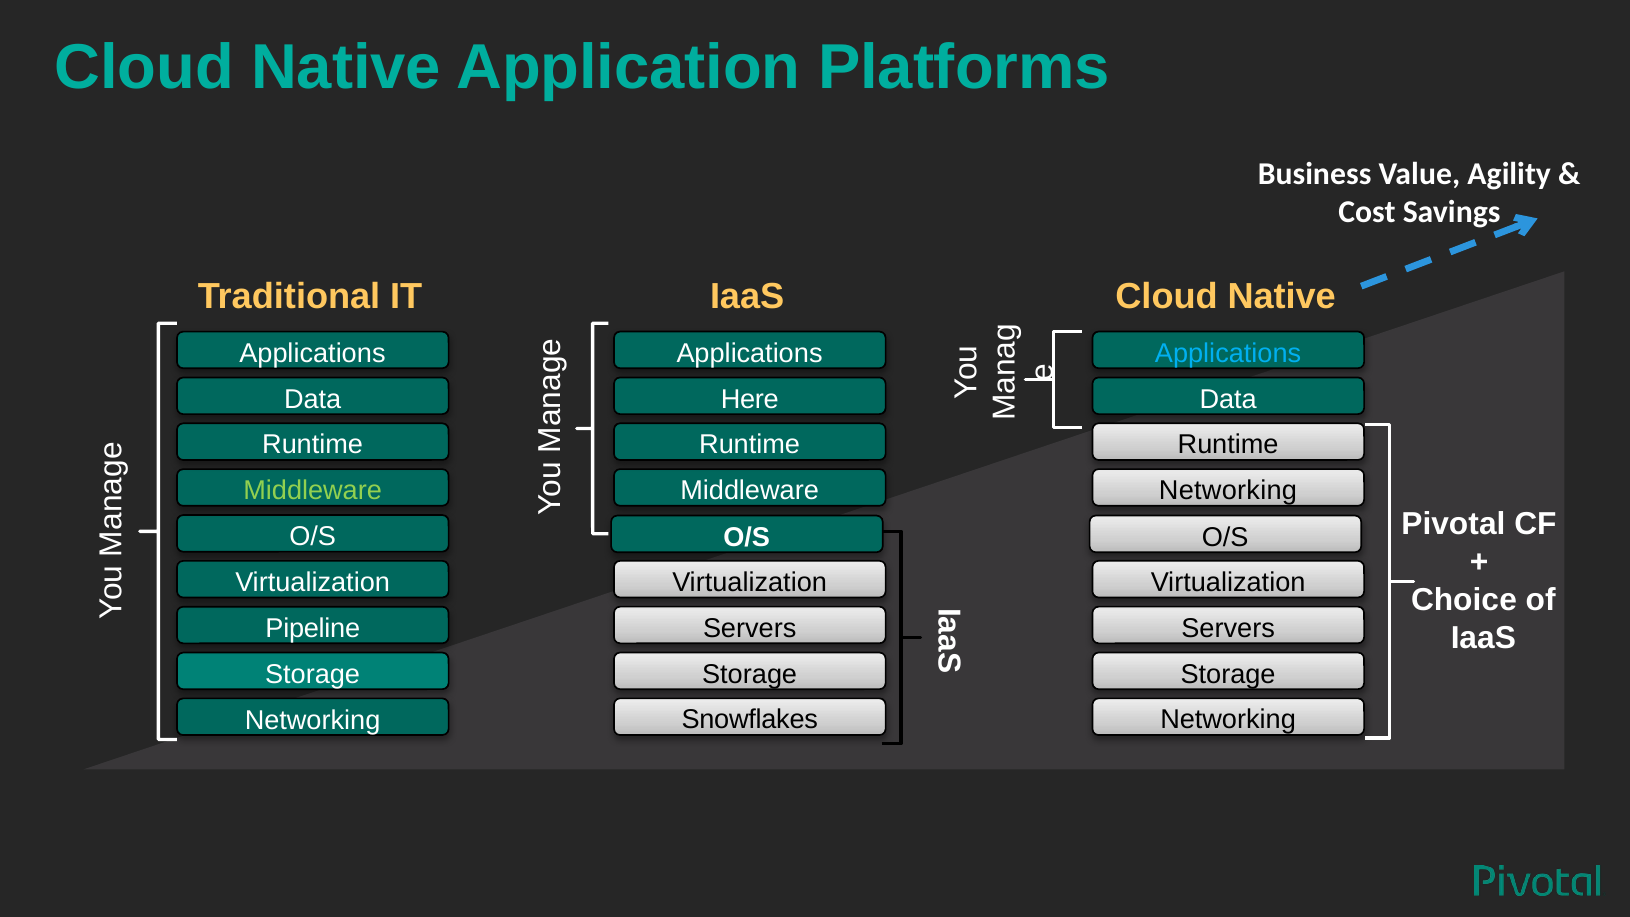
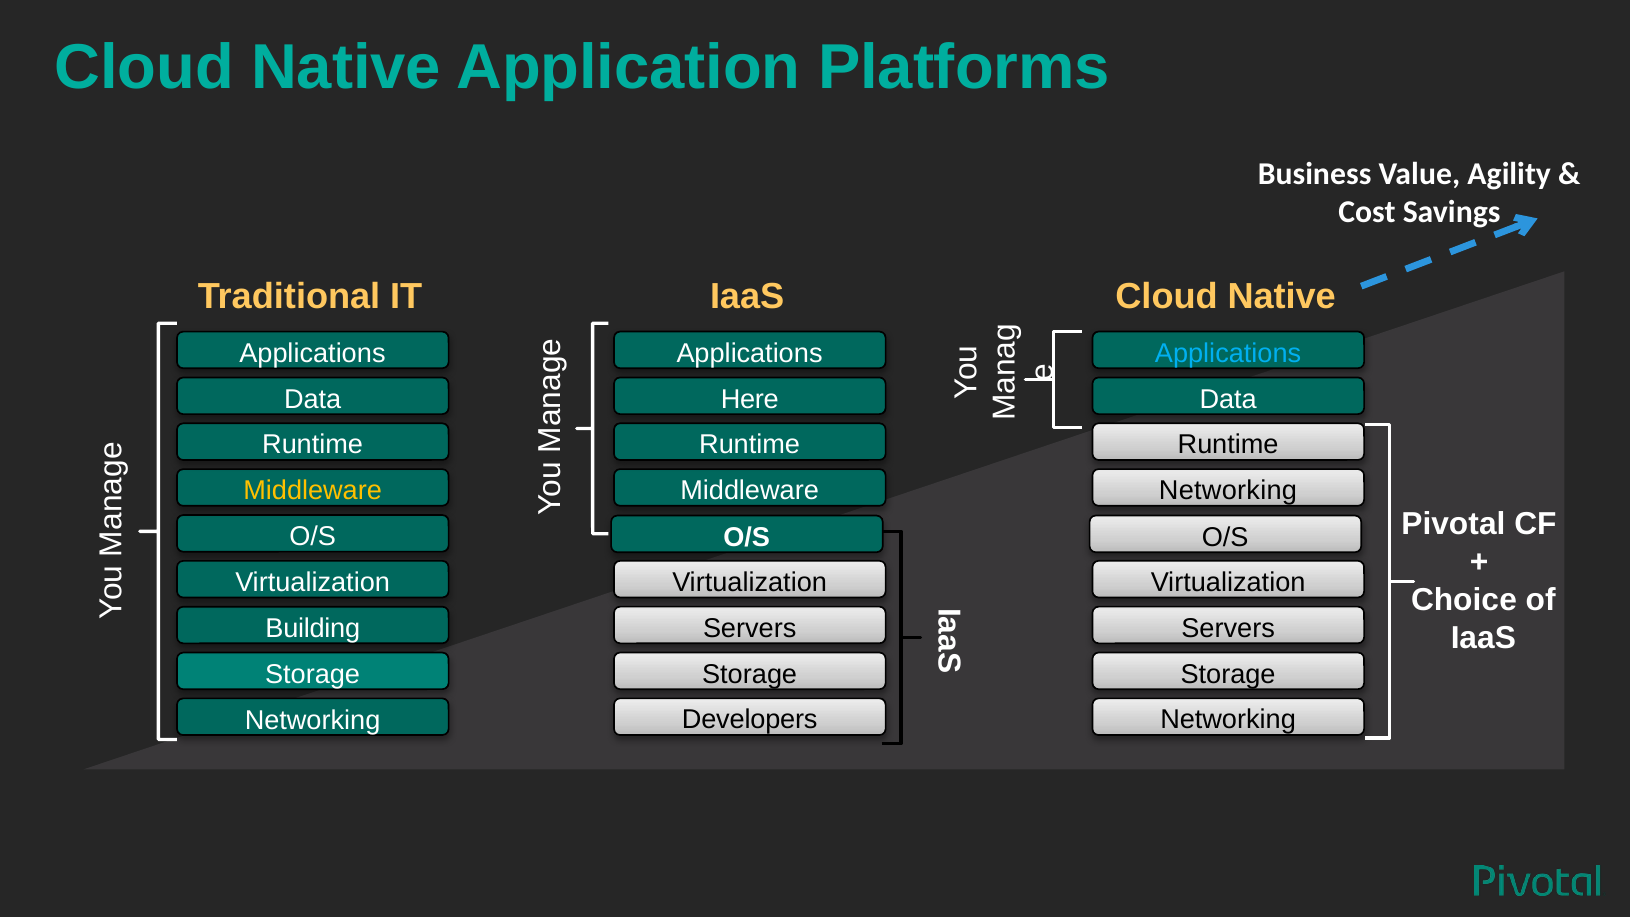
Middleware at (313, 491) colour: light green -> yellow
Pipeline: Pipeline -> Building
Snowflakes: Snowflakes -> Developers
